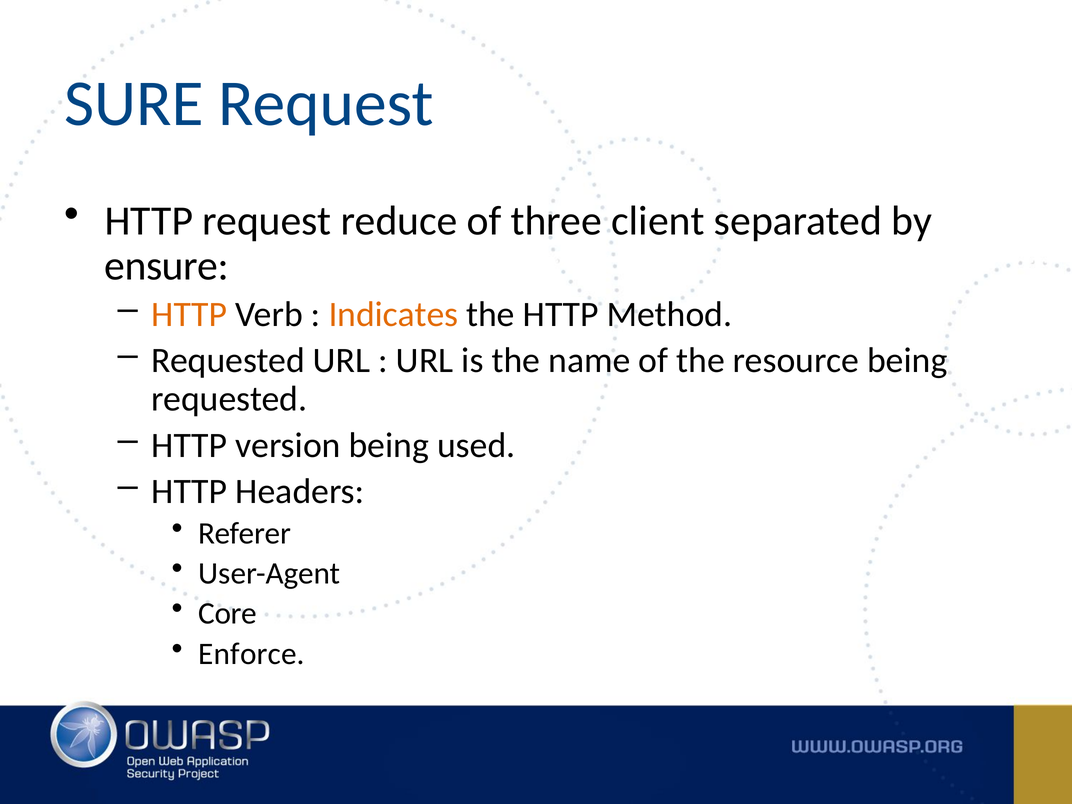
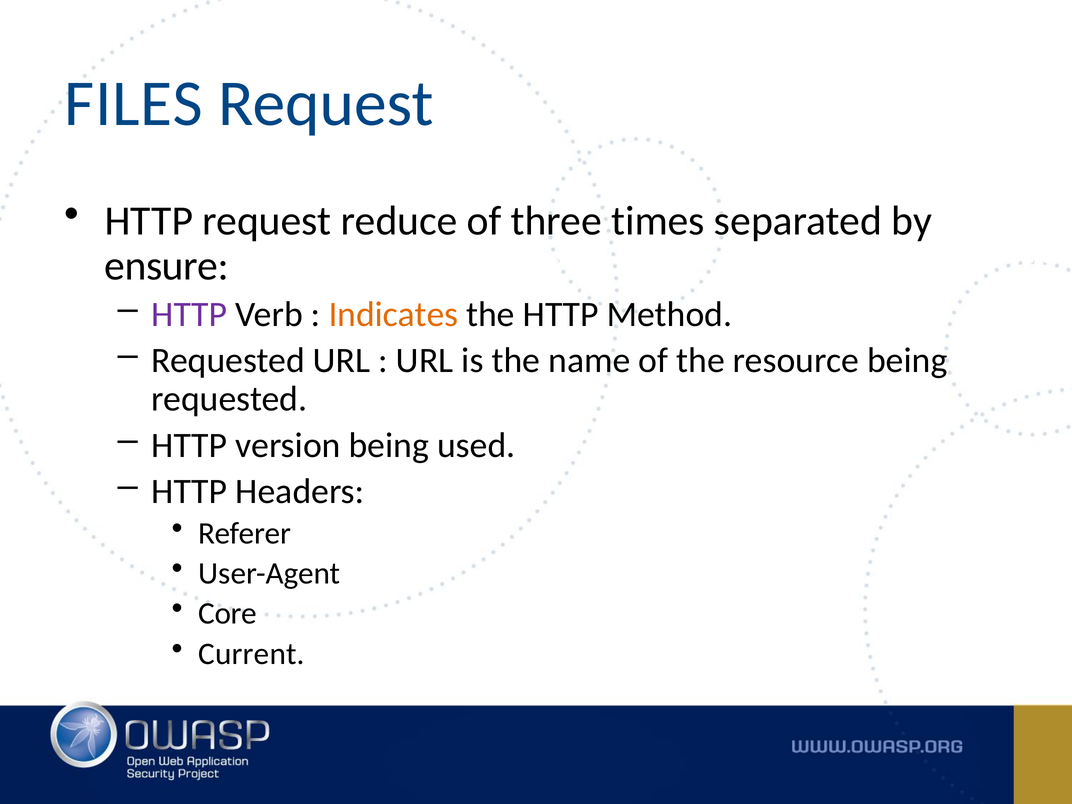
SURE: SURE -> FILES
client: client -> times
HTTP at (189, 314) colour: orange -> purple
Enforce: Enforce -> Current
